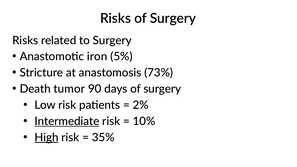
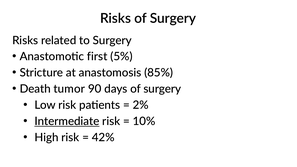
iron: iron -> first
73%: 73% -> 85%
High underline: present -> none
35%: 35% -> 42%
